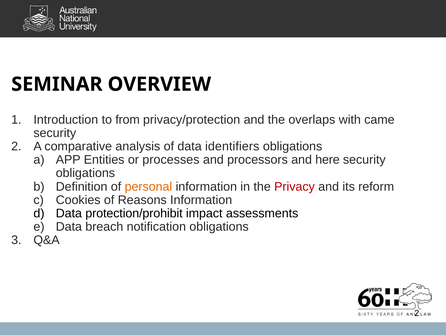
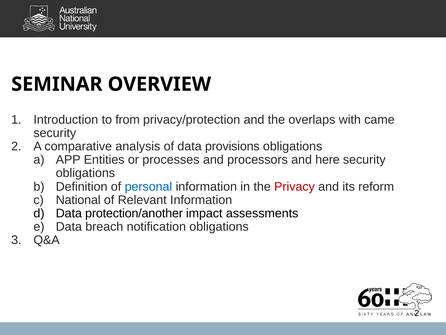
identifiers: identifiers -> provisions
personal colour: orange -> blue
Cookies: Cookies -> National
Reasons: Reasons -> Relevant
protection/prohibit: protection/prohibit -> protection/another
